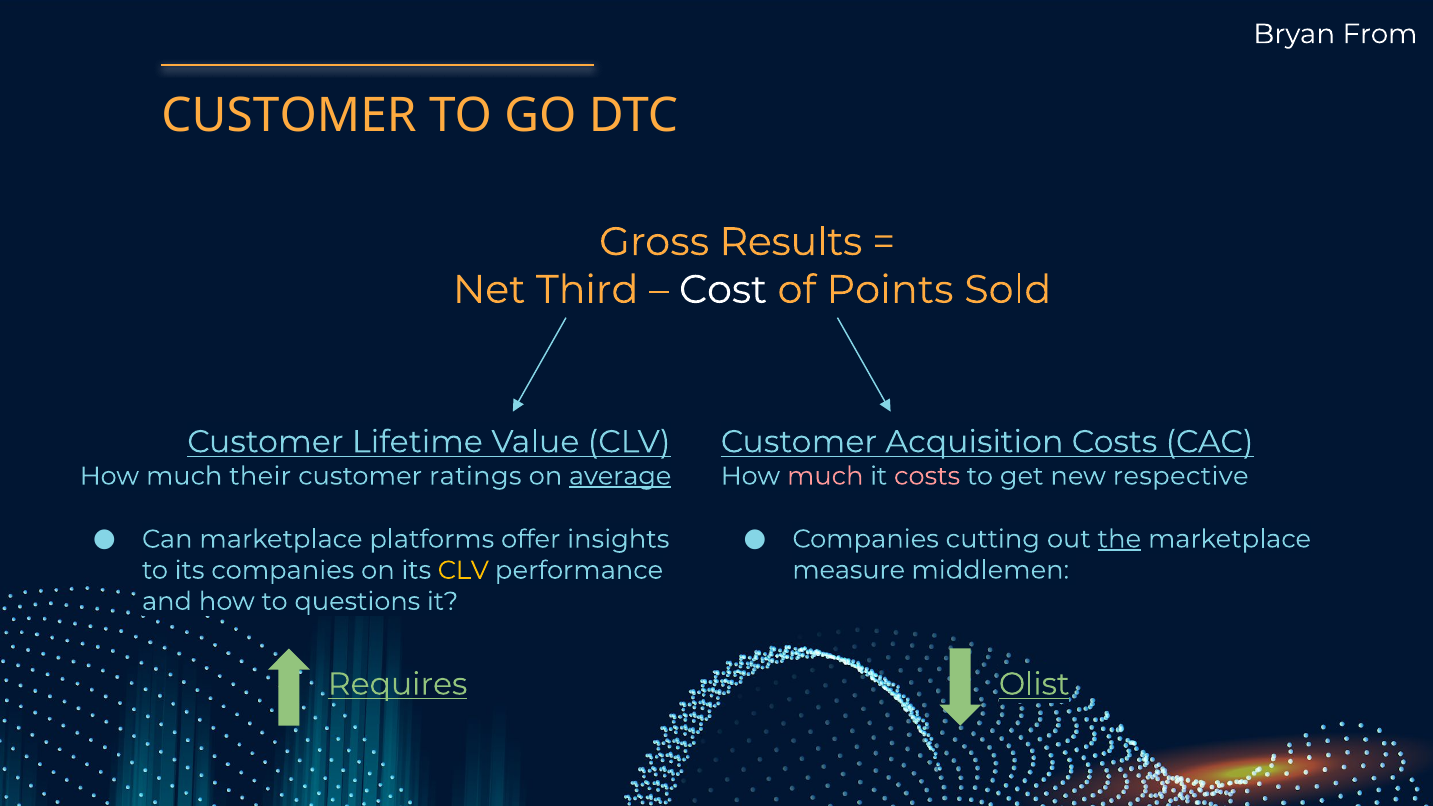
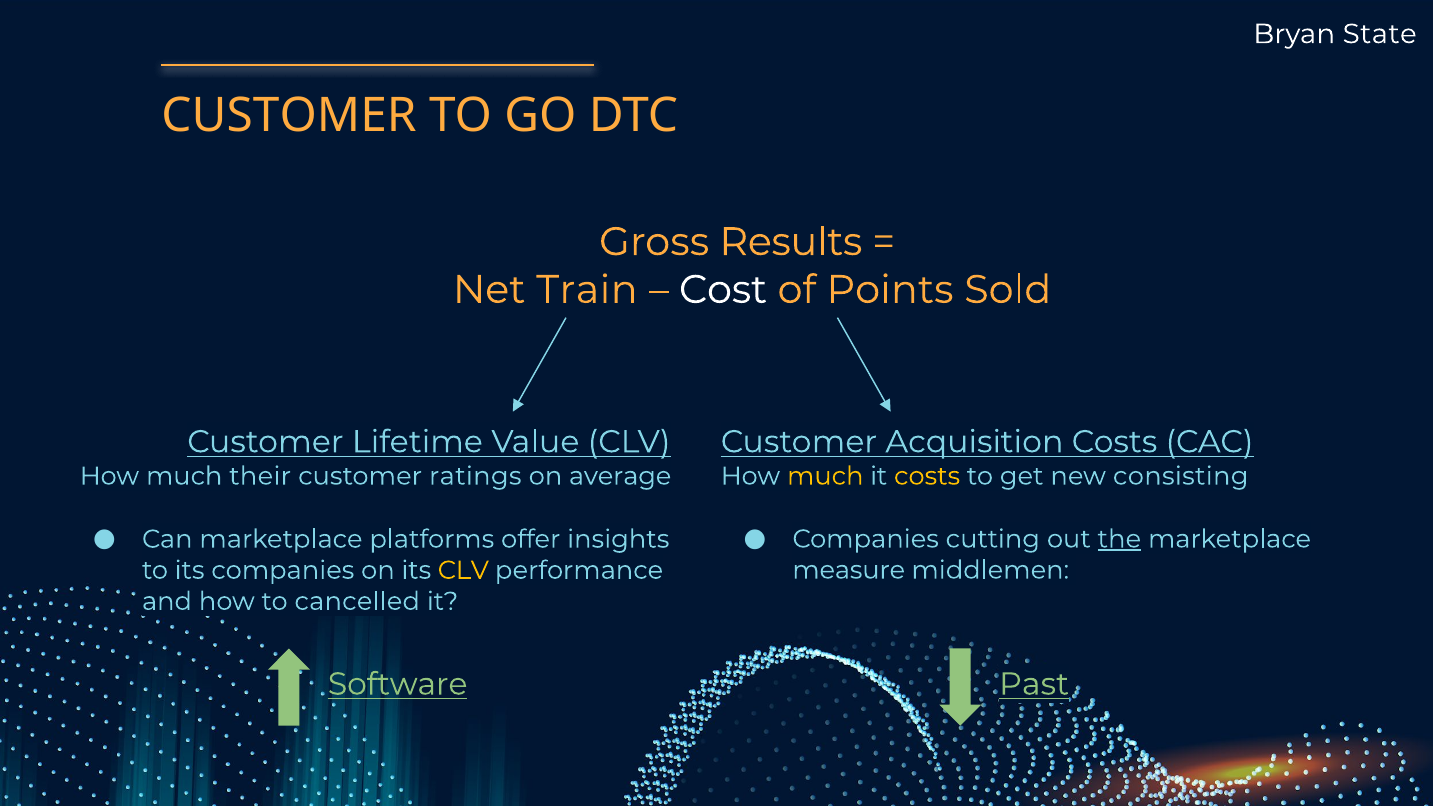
From: From -> State
Third: Third -> Train
average underline: present -> none
much at (825, 476) colour: pink -> yellow
costs at (927, 476) colour: pink -> yellow
respective: respective -> consisting
questions: questions -> cancelled
Requires: Requires -> Software
Olist: Olist -> Past
